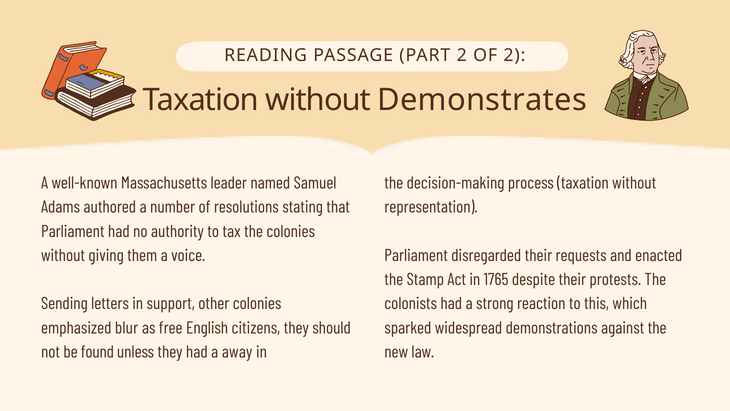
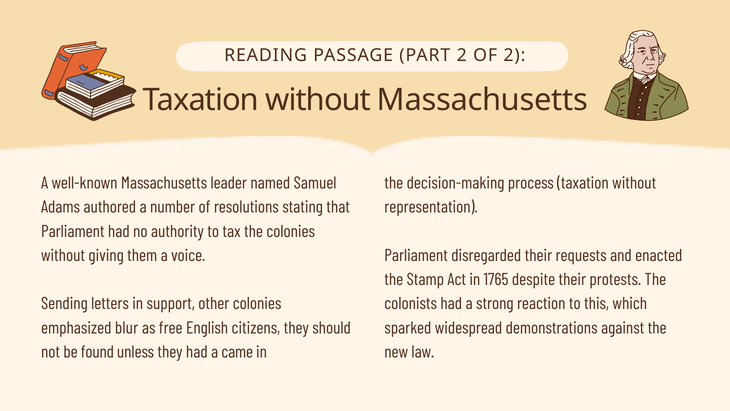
without Demonstrates: Demonstrates -> Massachusetts
away: away -> came
